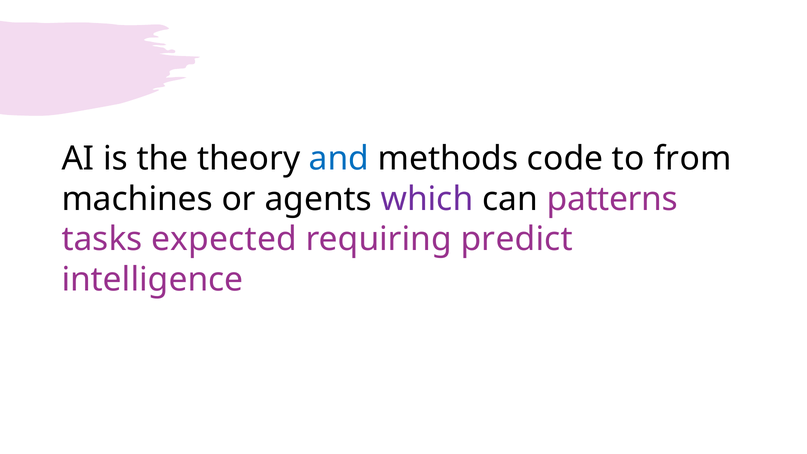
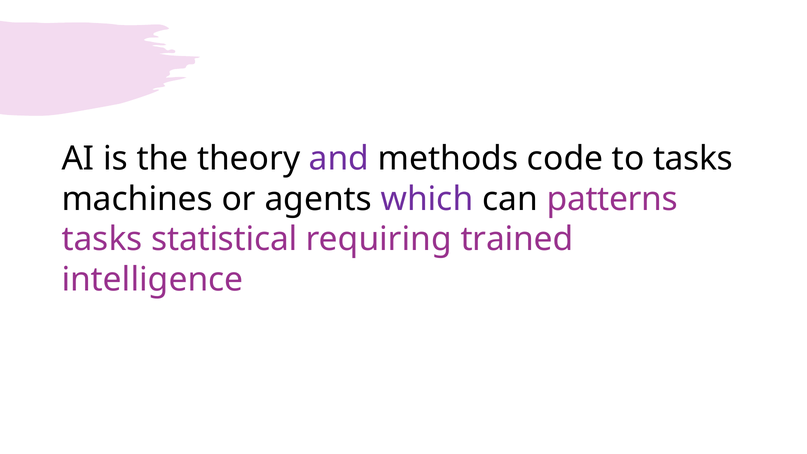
and colour: blue -> purple
to from: from -> tasks
expected: expected -> statistical
predict: predict -> trained
